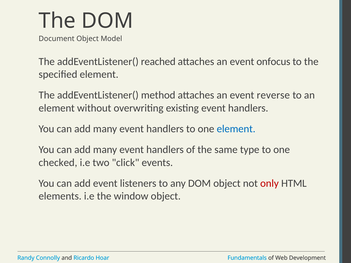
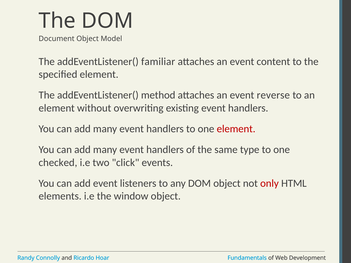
reached: reached -> familiar
onfocus: onfocus -> content
element at (236, 129) colour: blue -> red
